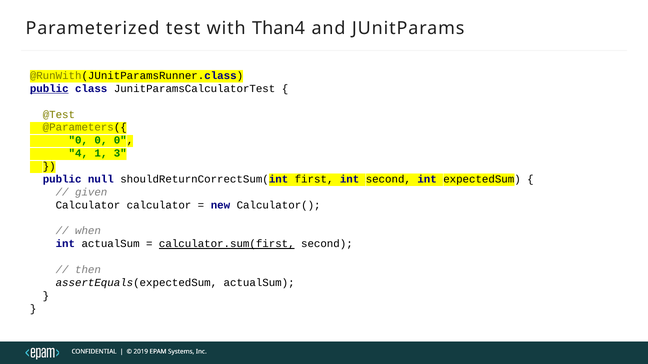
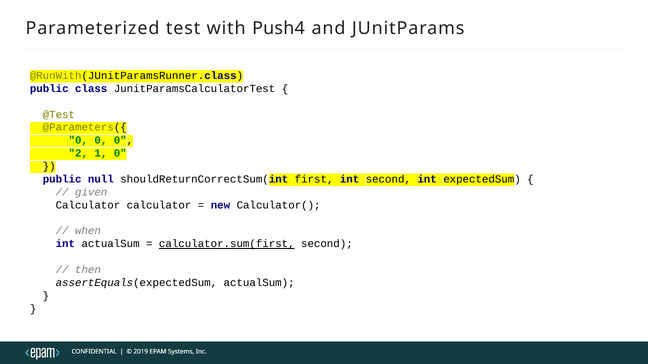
Than4: Than4 -> Push4
public at (49, 89) underline: present -> none
4: 4 -> 2
1 3: 3 -> 0
